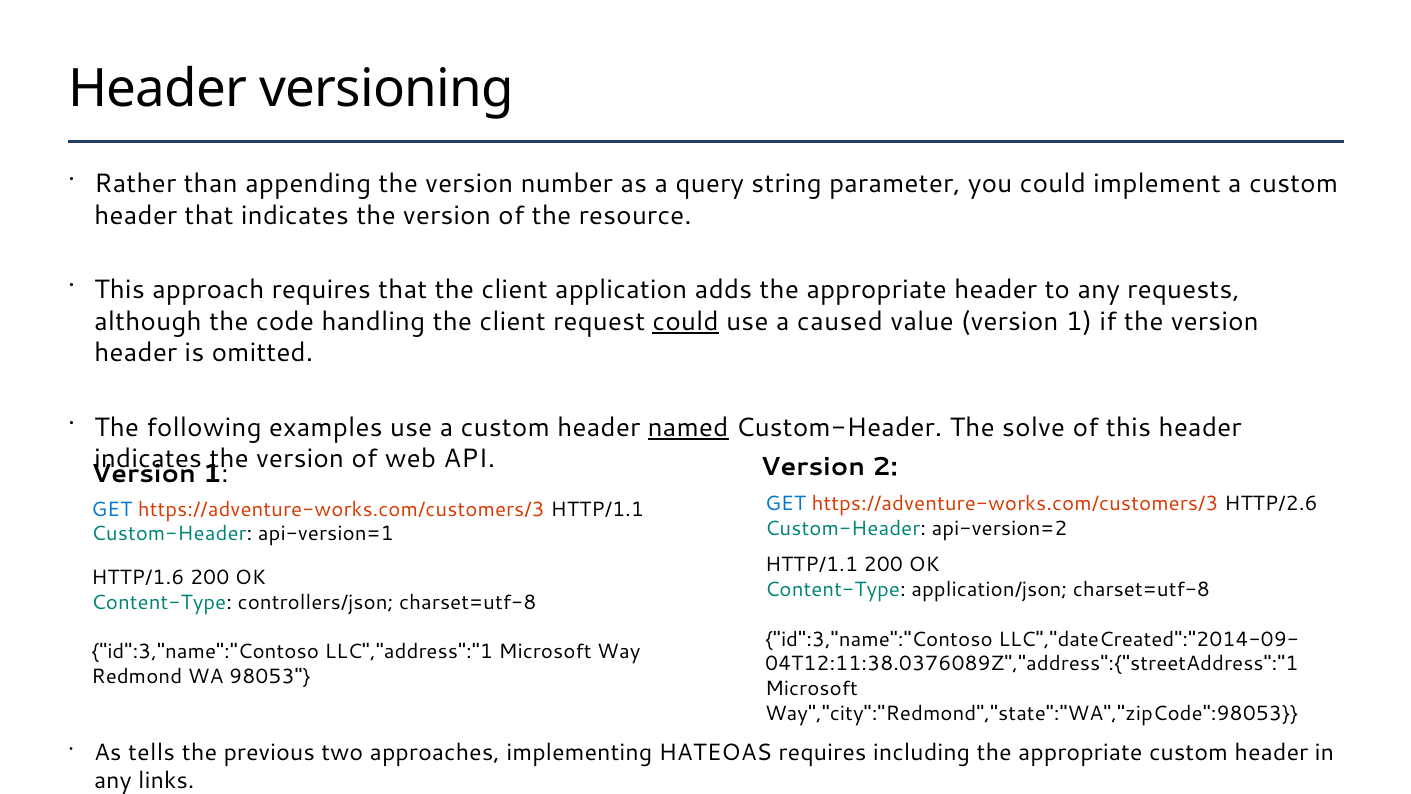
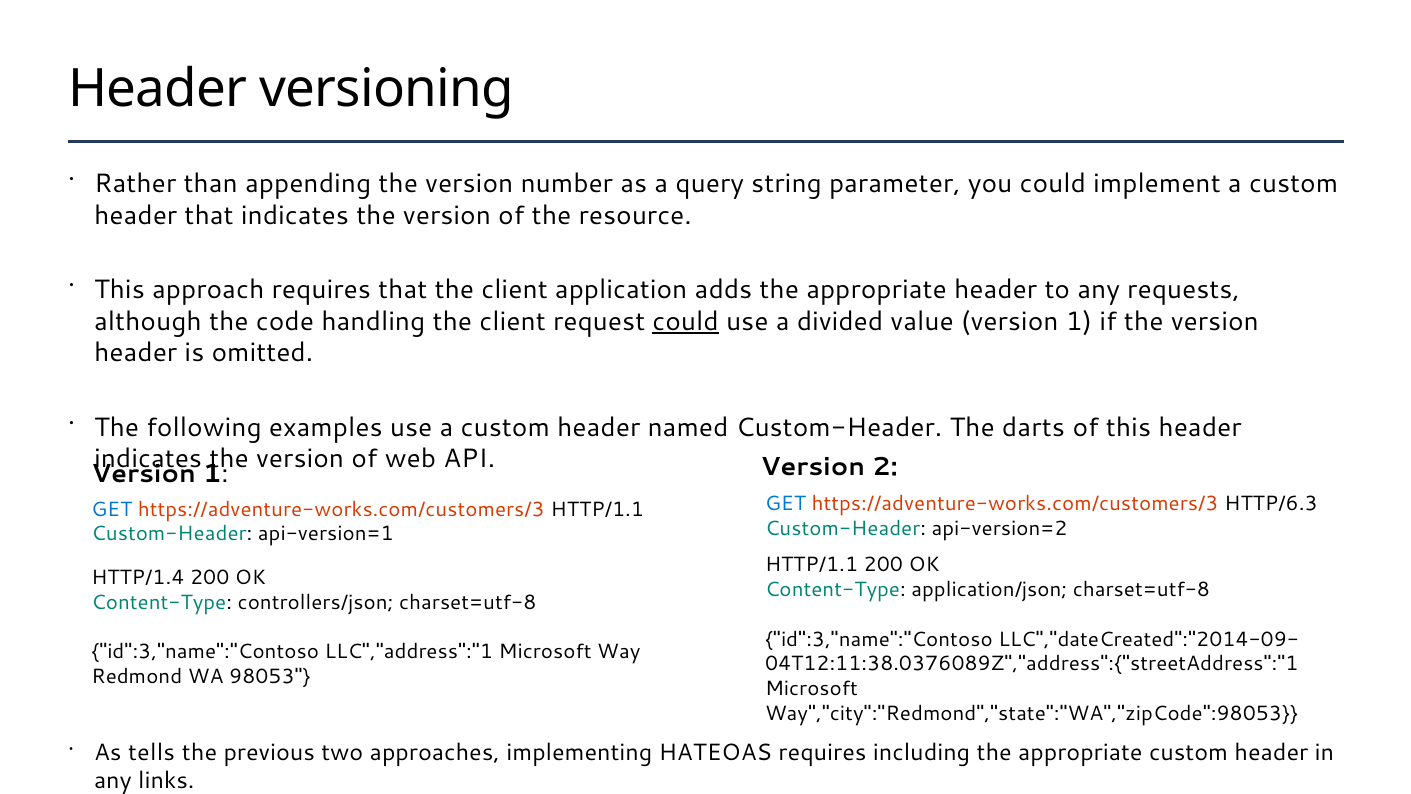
caused: caused -> divided
named underline: present -> none
solve: solve -> darts
HTTP/2.6: HTTP/2.6 -> HTTP/6.3
HTTP/1.6: HTTP/1.6 -> HTTP/1.4
